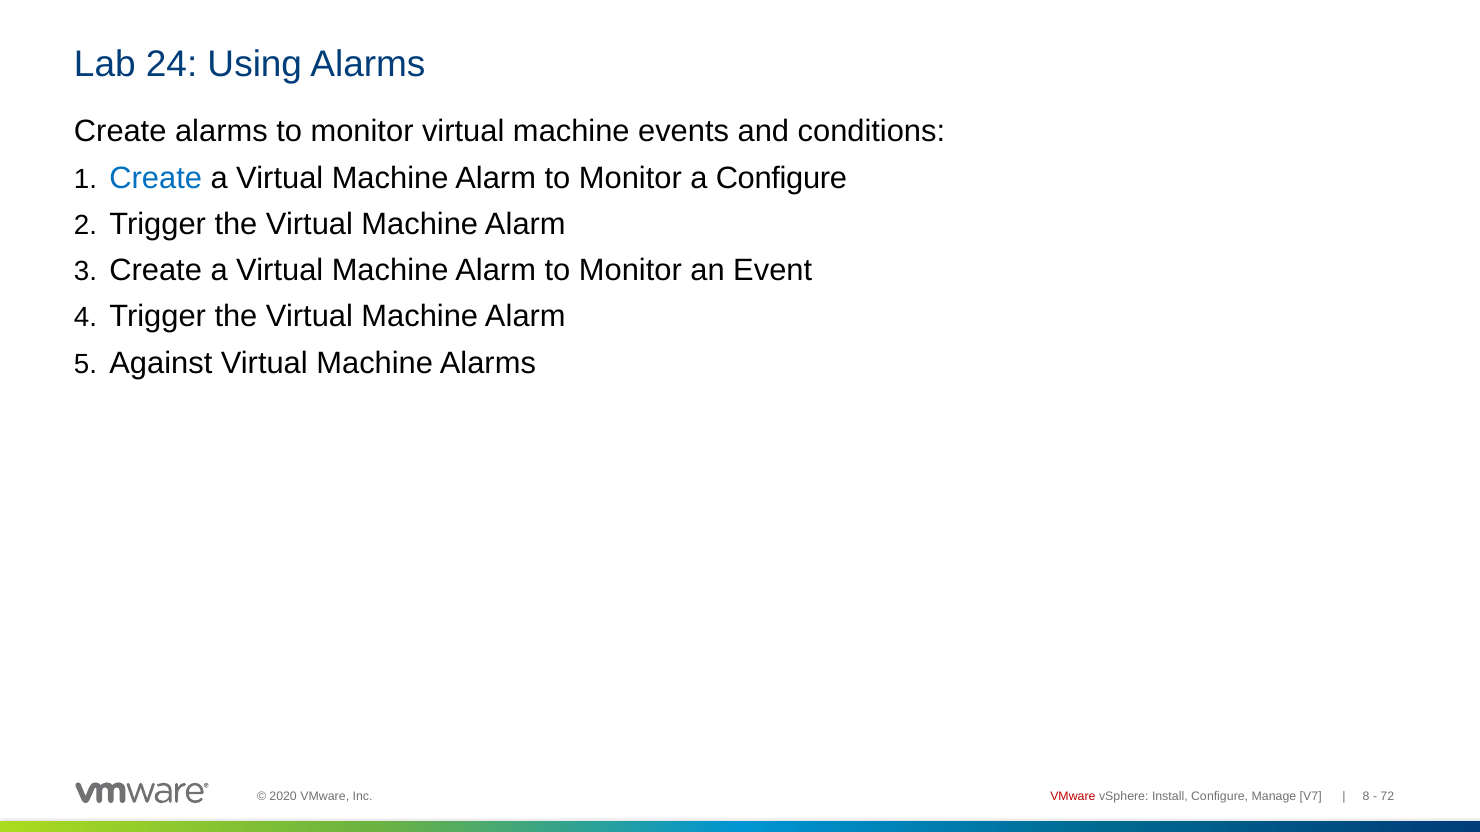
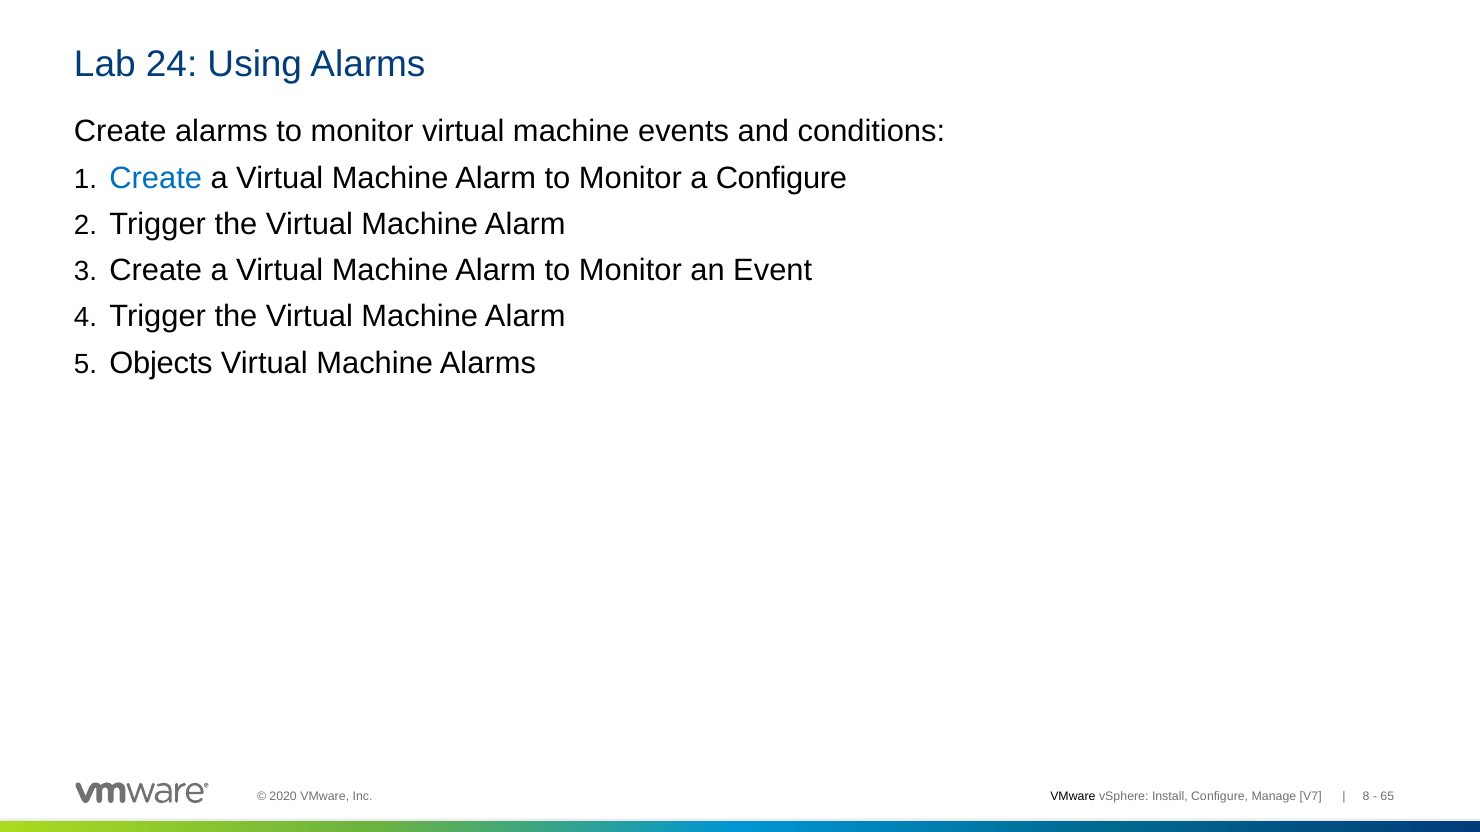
Against: Against -> Objects
VMware at (1073, 797) colour: red -> black
72: 72 -> 65
